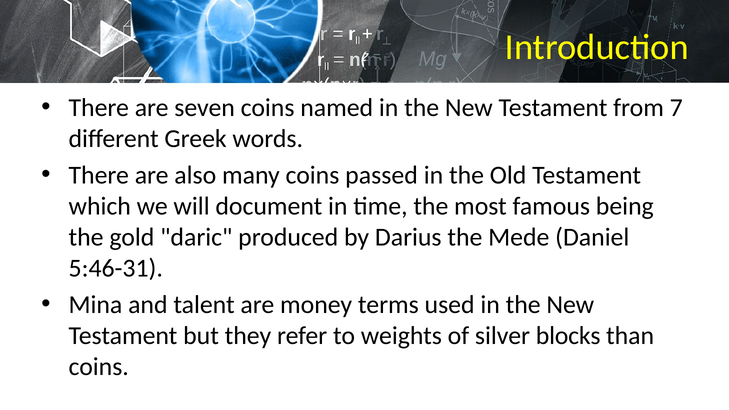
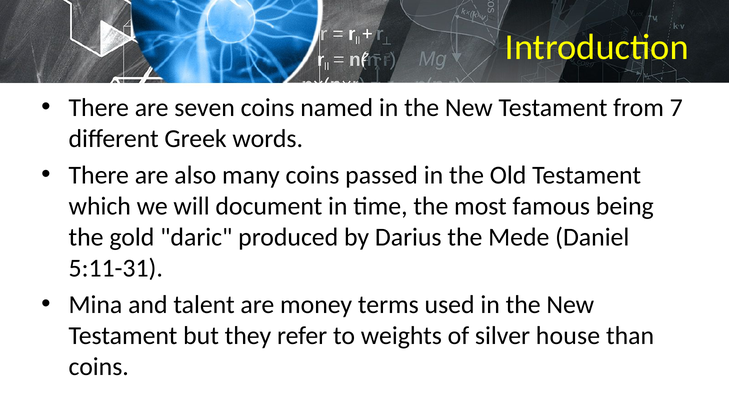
5:46-31: 5:46-31 -> 5:11-31
blocks: blocks -> house
